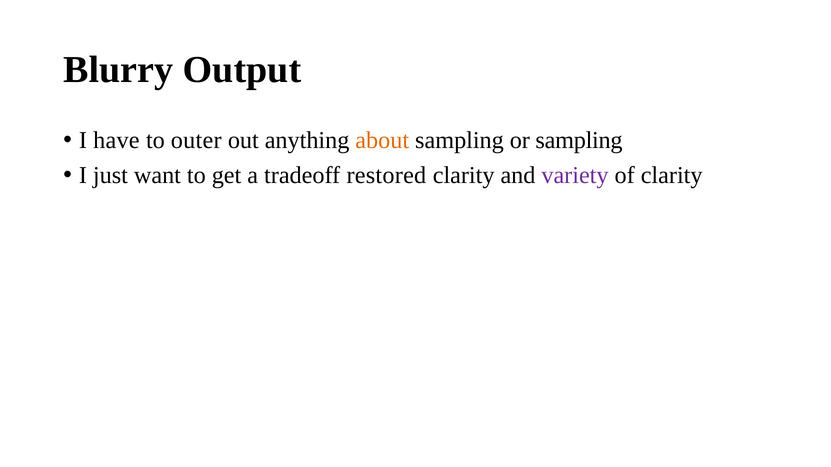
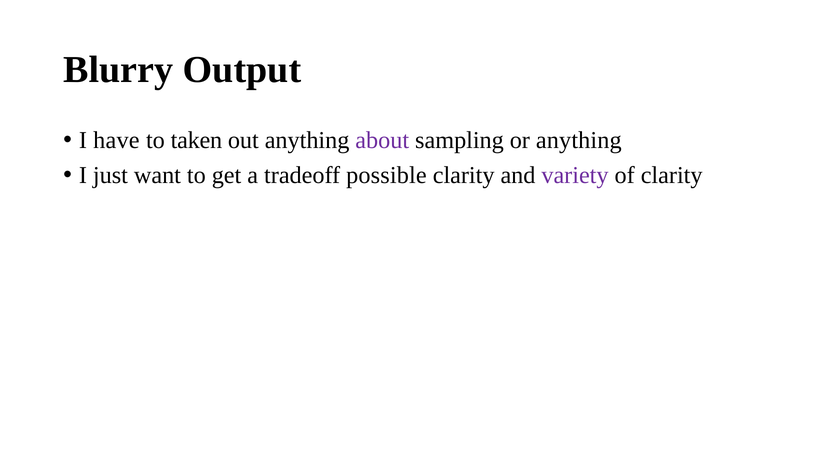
outer: outer -> taken
about colour: orange -> purple
or sampling: sampling -> anything
restored: restored -> possible
